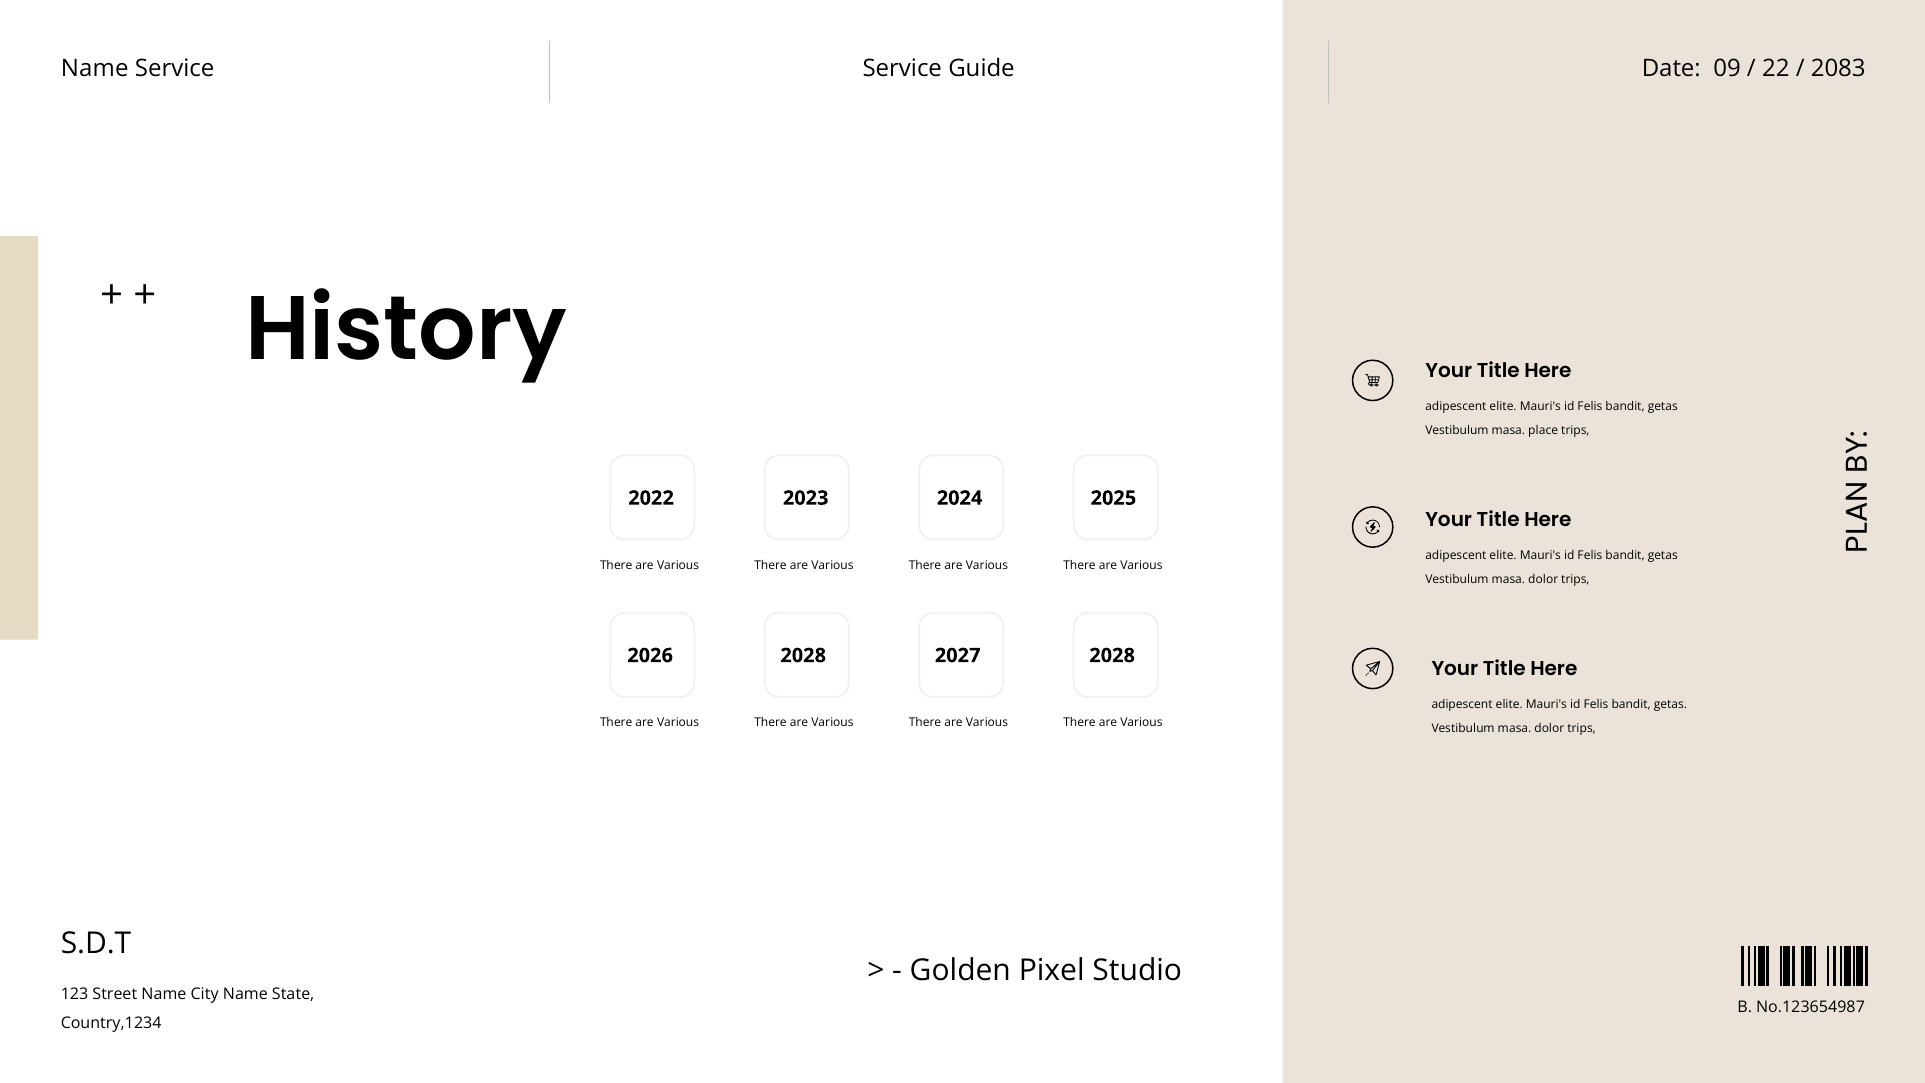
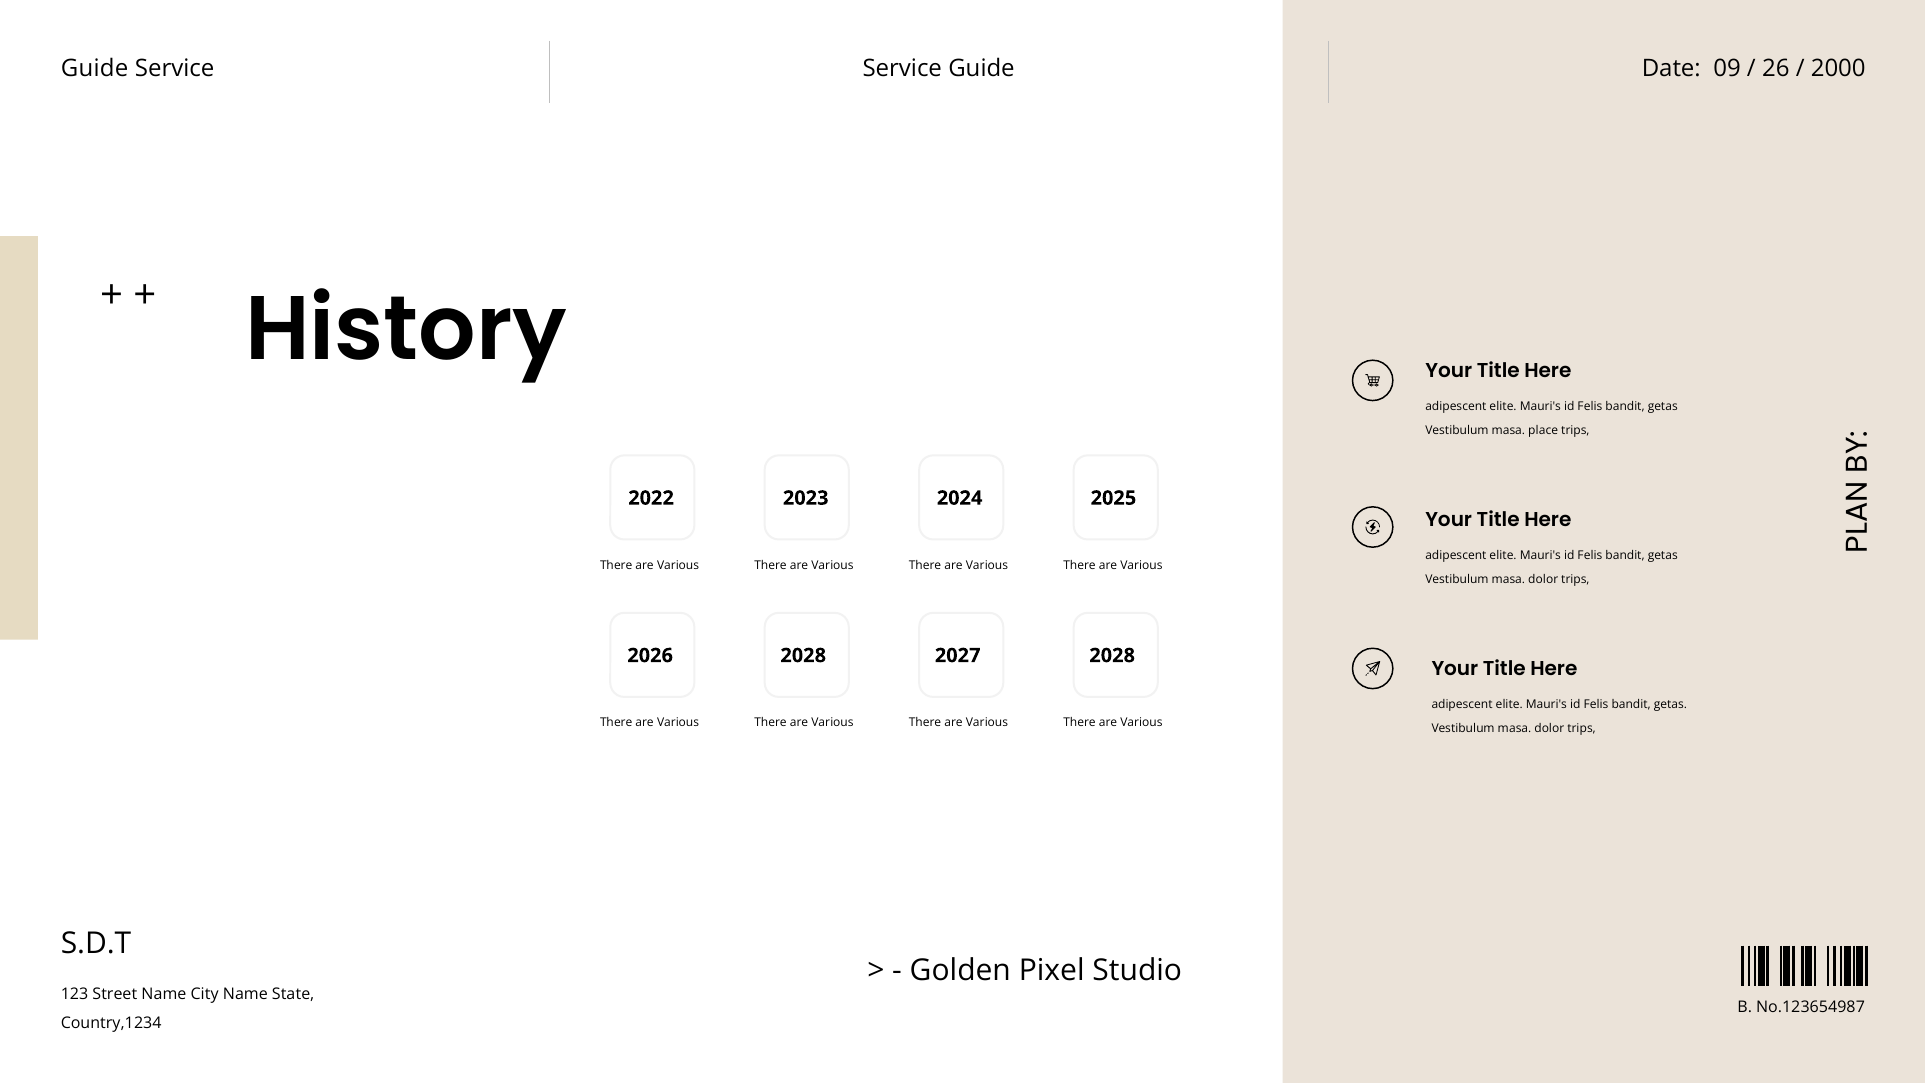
Name at (95, 69): Name -> Guide
22: 22 -> 26
2083: 2083 -> 2000
